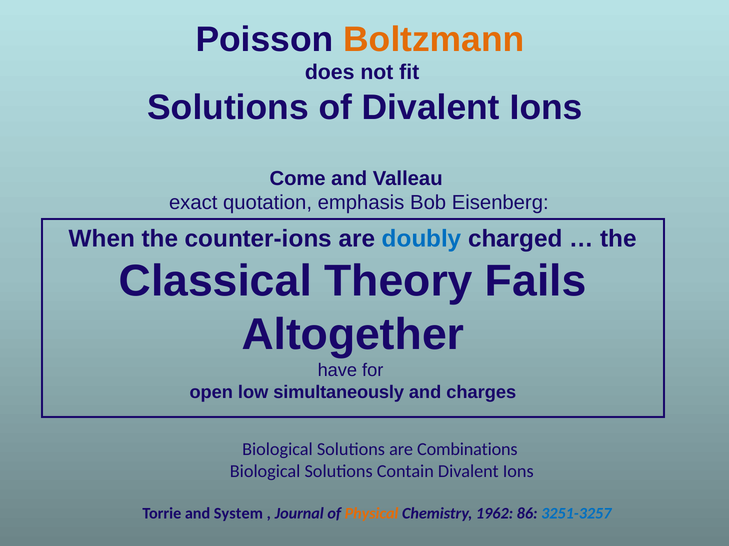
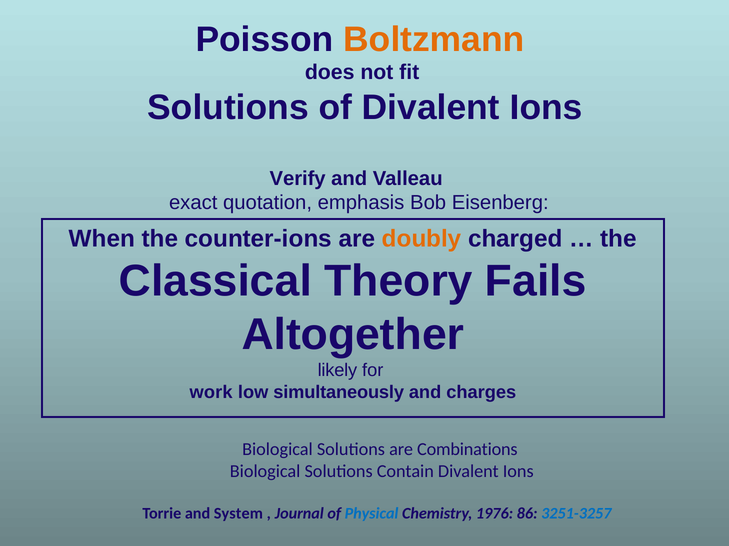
Come: Come -> Verify
doubly colour: blue -> orange
have: have -> likely
open: open -> work
Physical colour: orange -> blue
1962: 1962 -> 1976
